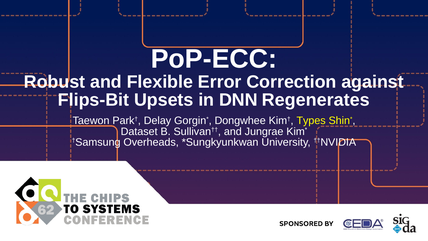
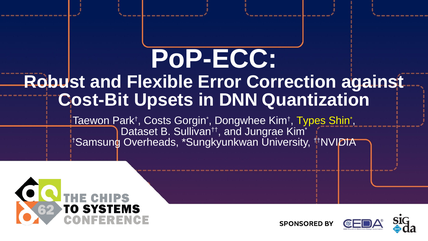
Flips-Bit: Flips-Bit -> Cost-Bit
Regenerates: Regenerates -> Quantization
Delay: Delay -> Costs
